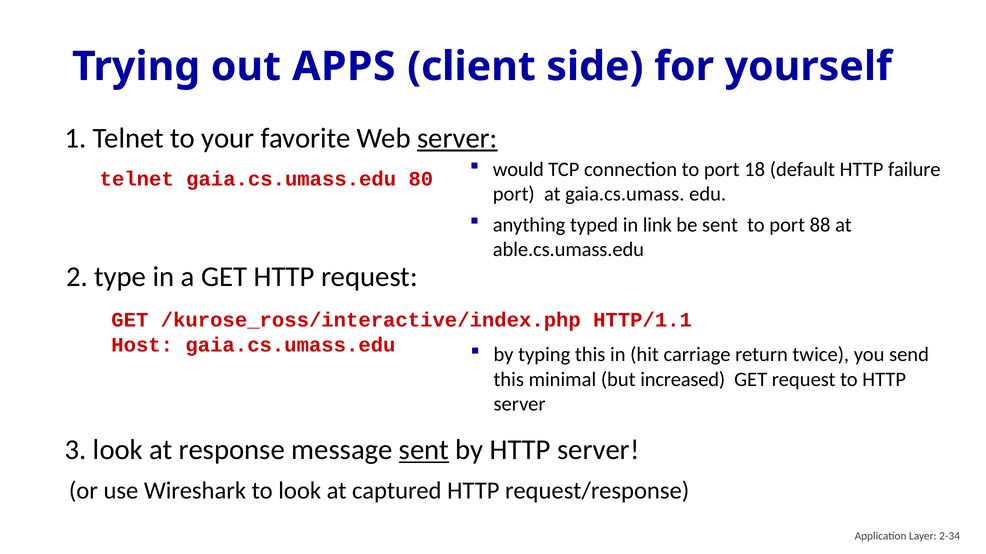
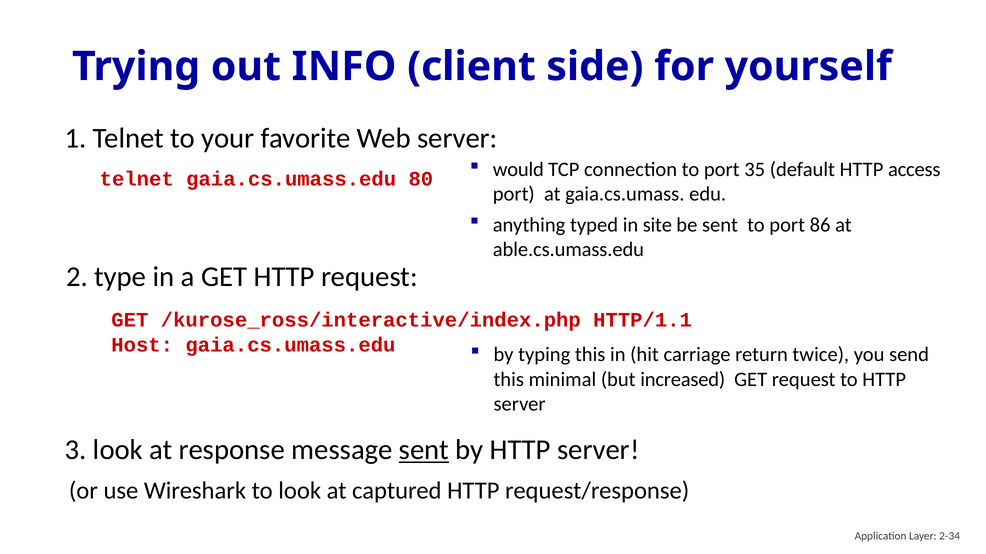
APPS: APPS -> INFO
server at (457, 138) underline: present -> none
18: 18 -> 35
failure: failure -> access
link: link -> site
88: 88 -> 86
